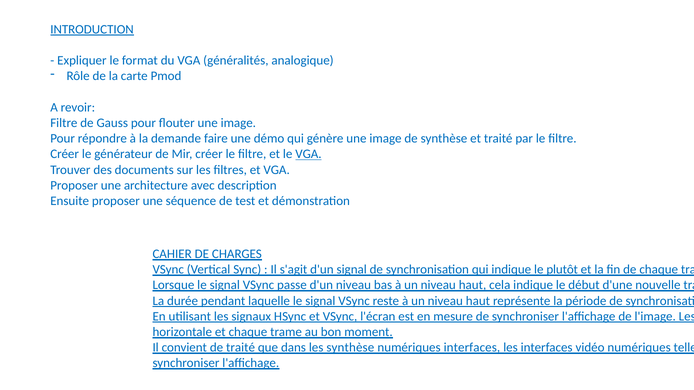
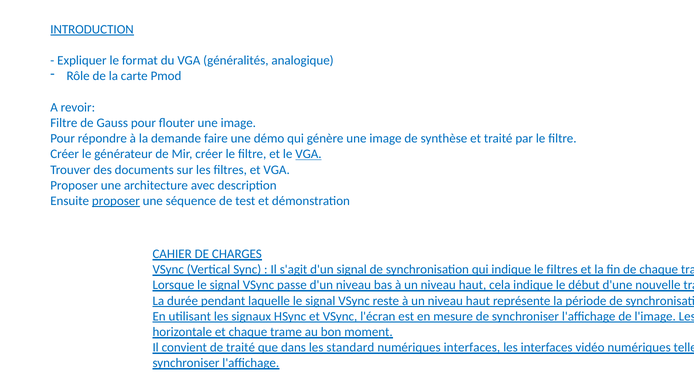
proposer at (116, 201) underline: none -> present
le plutôt: plutôt -> filtres
les synthèse: synthèse -> standard
